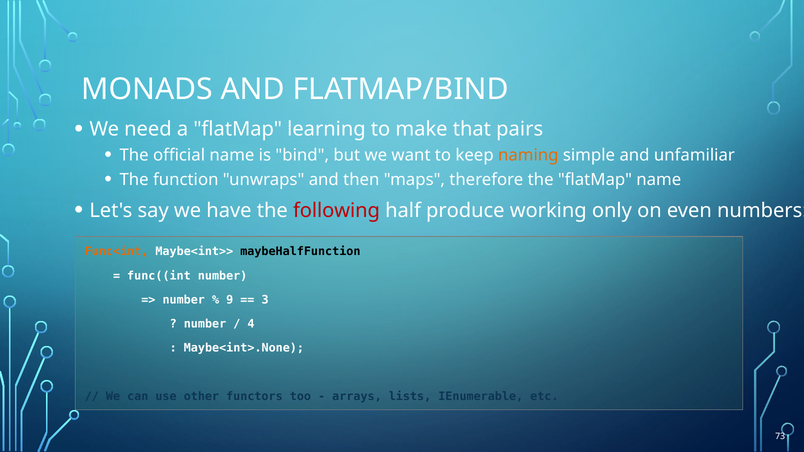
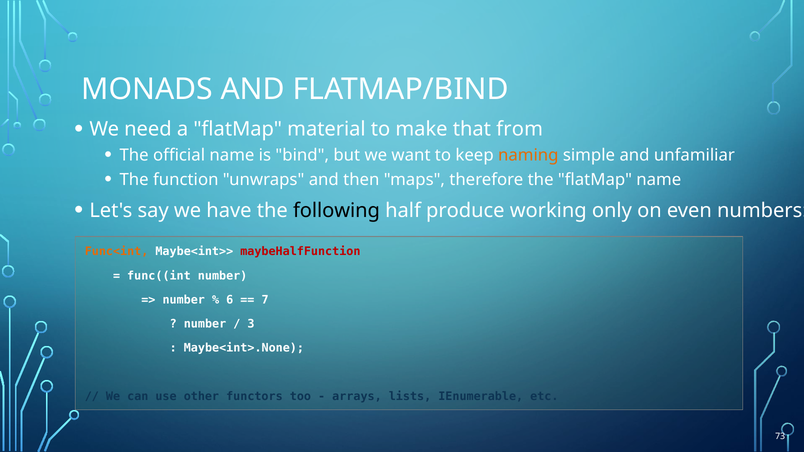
learning: learning -> material
pairs: pairs -> from
following colour: red -> black
maybeHalfFunction colour: black -> red
9: 9 -> 6
3: 3 -> 7
4: 4 -> 3
